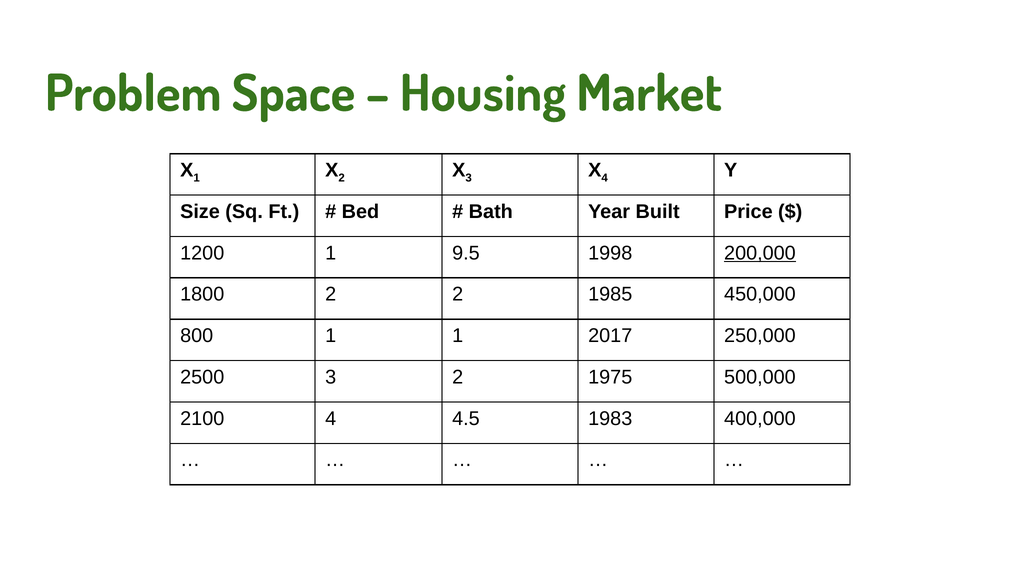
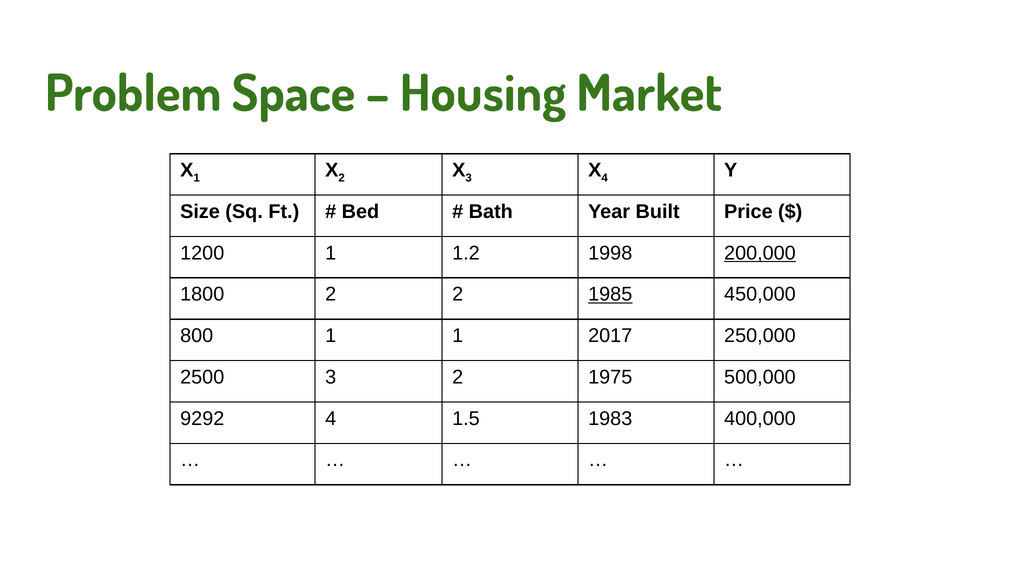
9.5: 9.5 -> 1.2
1985 underline: none -> present
2100: 2100 -> 9292
4.5: 4.5 -> 1.5
